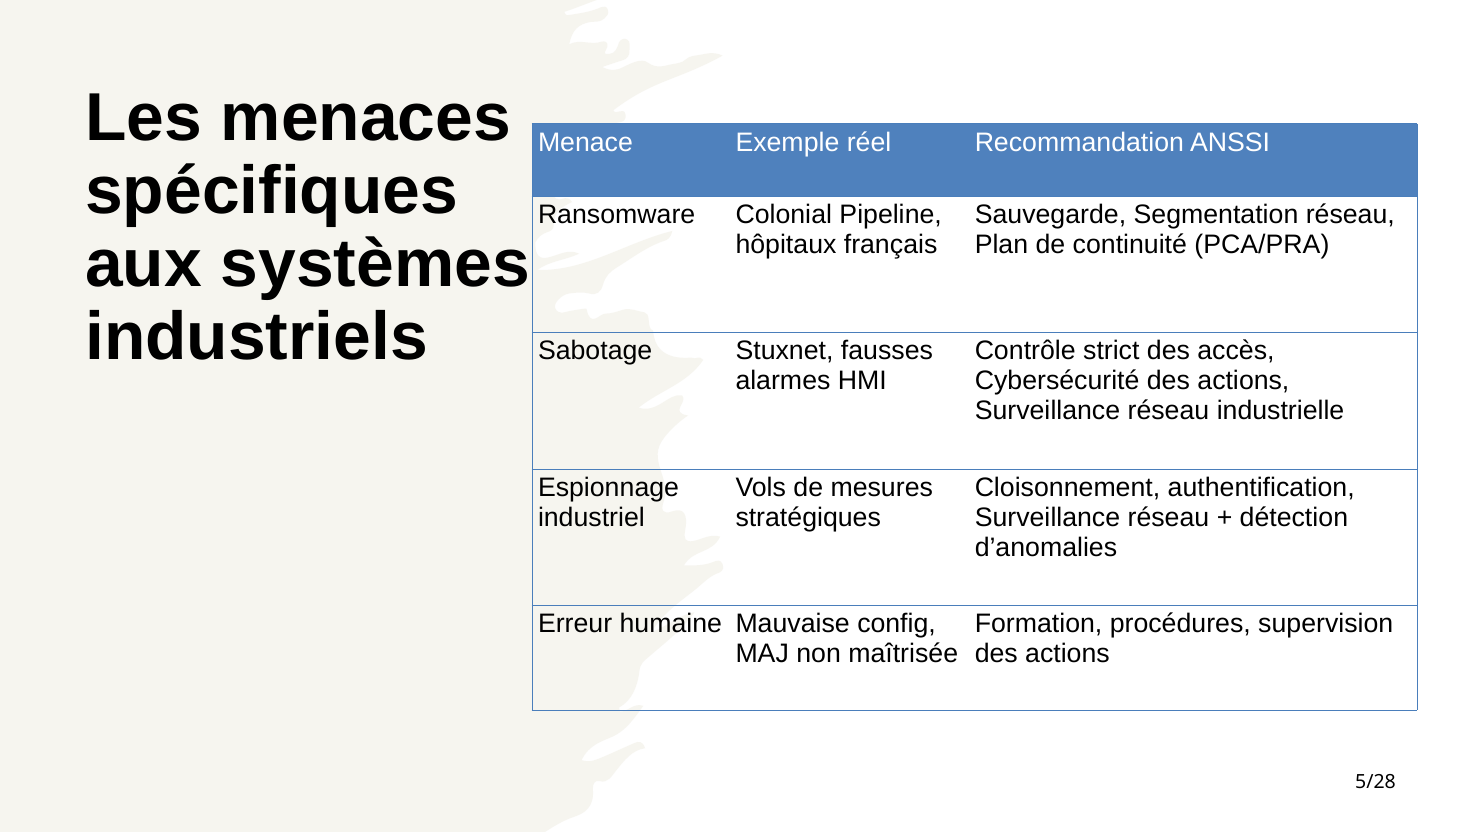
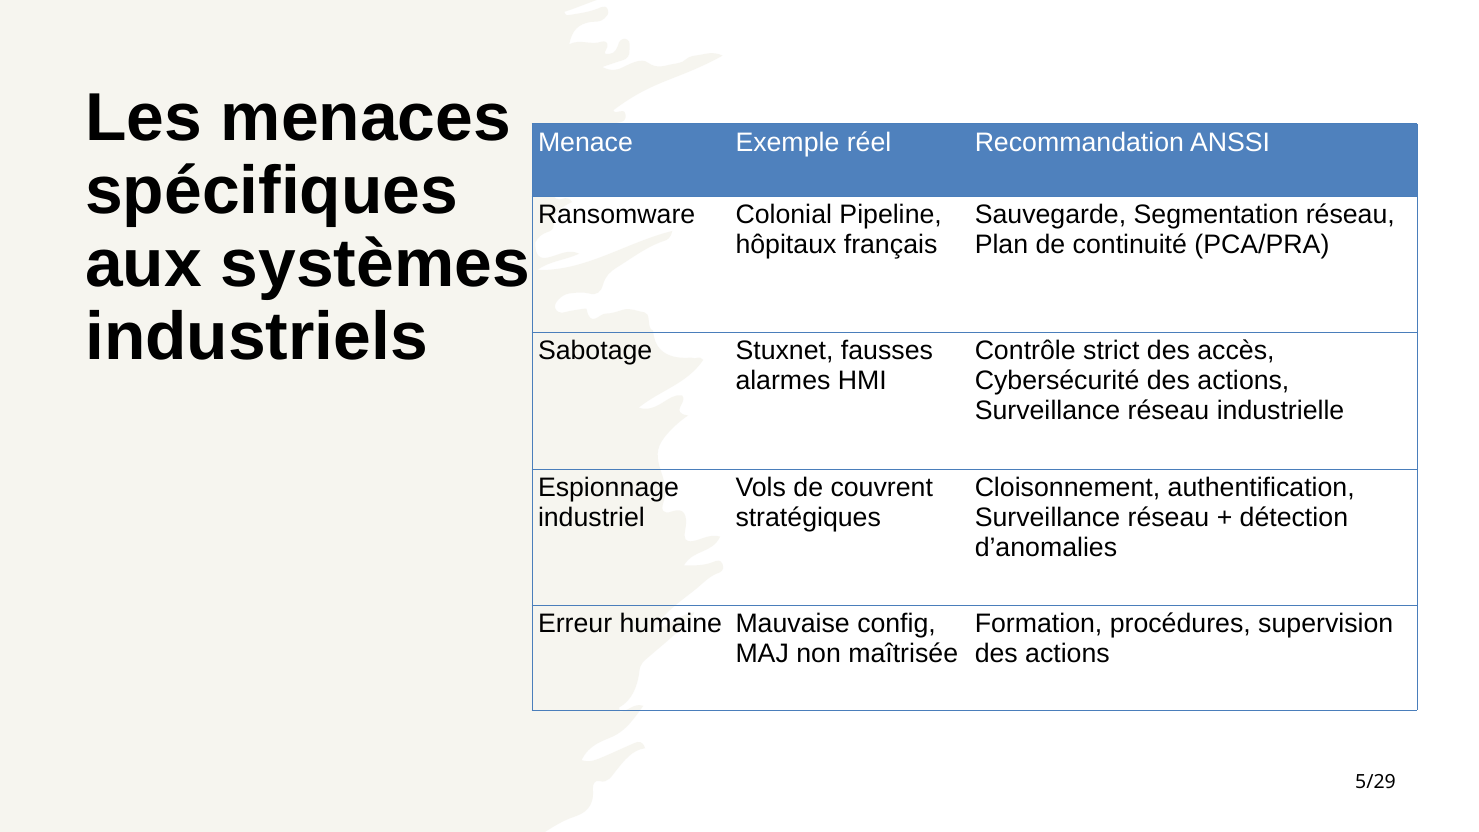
mesures: mesures -> couvrent
5/28: 5/28 -> 5/29
